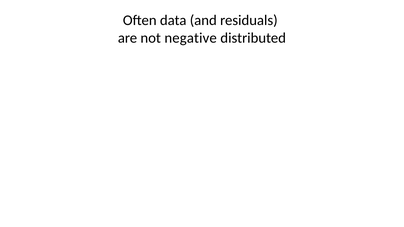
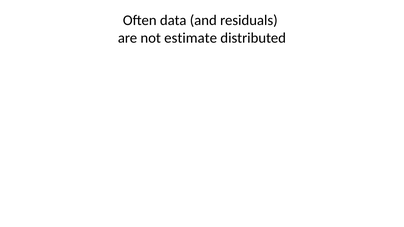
negative: negative -> estimate
